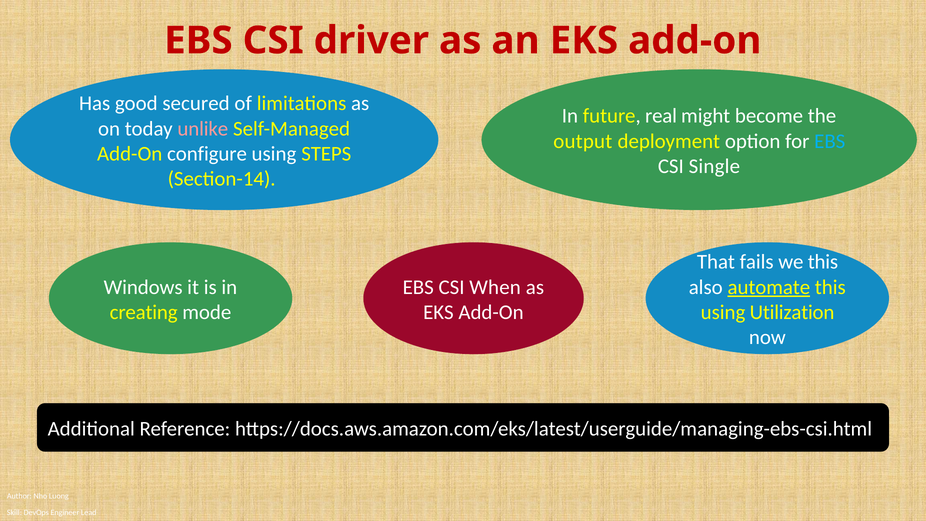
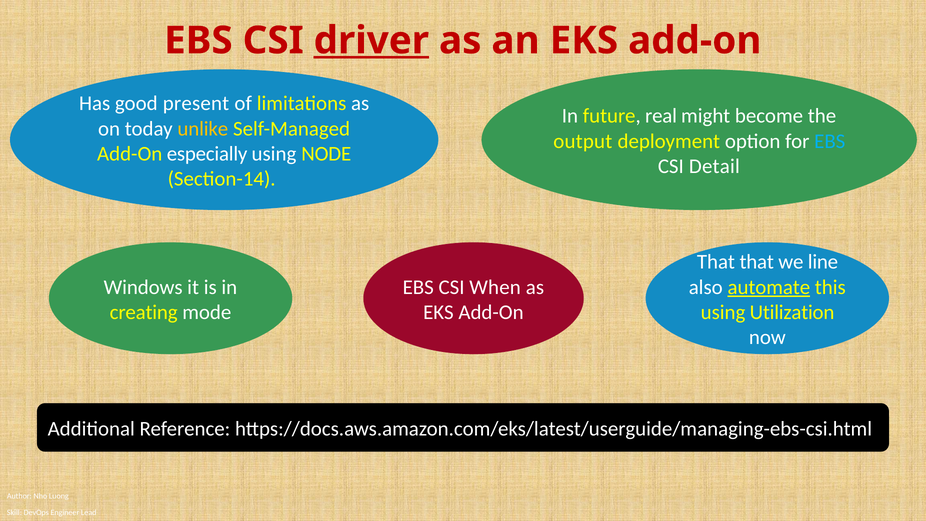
driver underline: none -> present
secured: secured -> present
unlike colour: pink -> yellow
configure: configure -> especially
STEPS: STEPS -> NODE
Single: Single -> Detail
That fails: fails -> that
we this: this -> line
